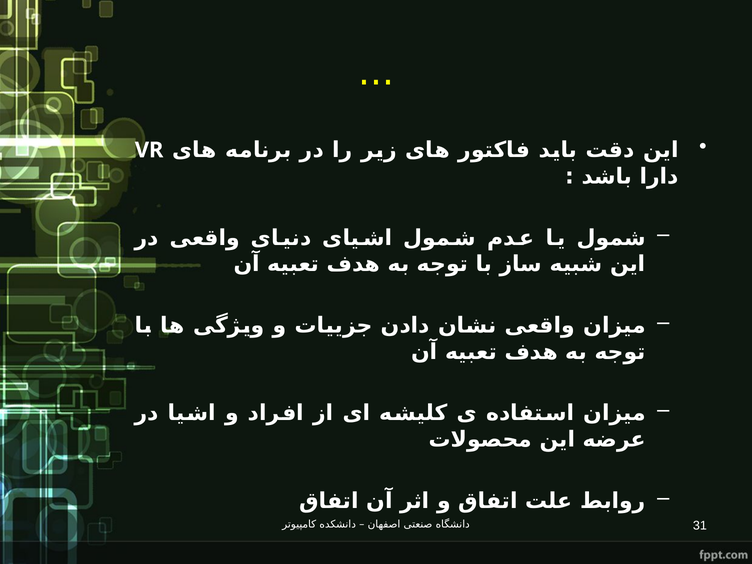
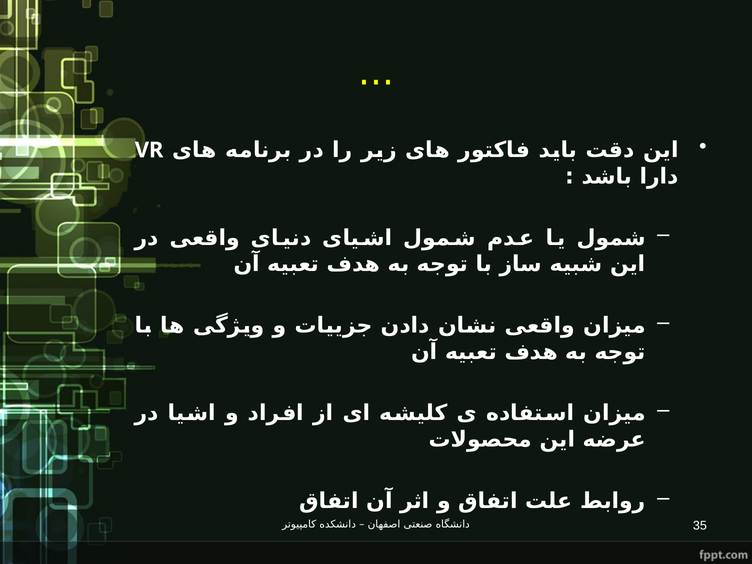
31: 31 -> 35
